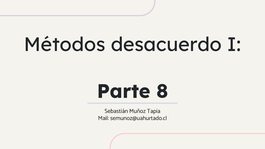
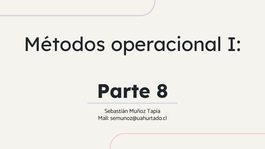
desacuerdo: desacuerdo -> operacional
